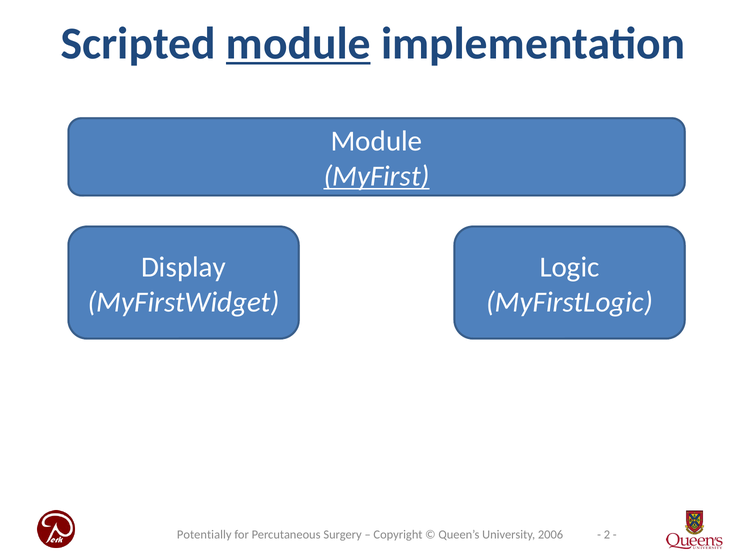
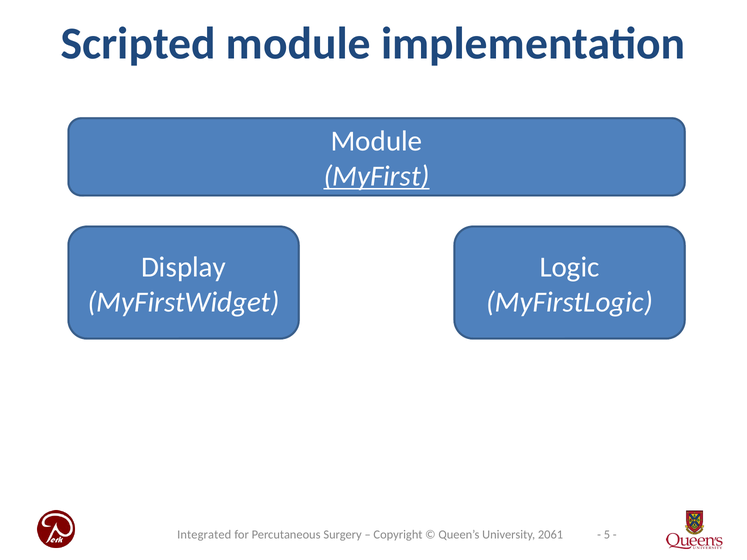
module at (298, 44) underline: present -> none
2: 2 -> 5
Potentially: Potentially -> Integrated
2006: 2006 -> 2061
